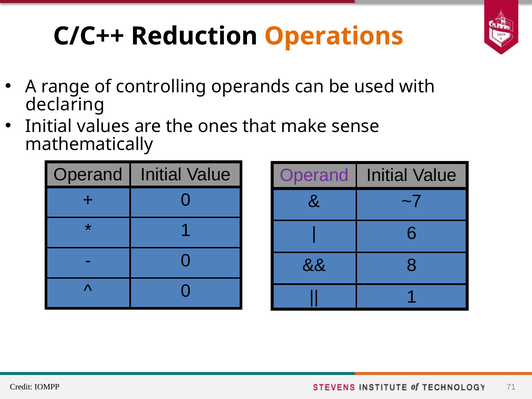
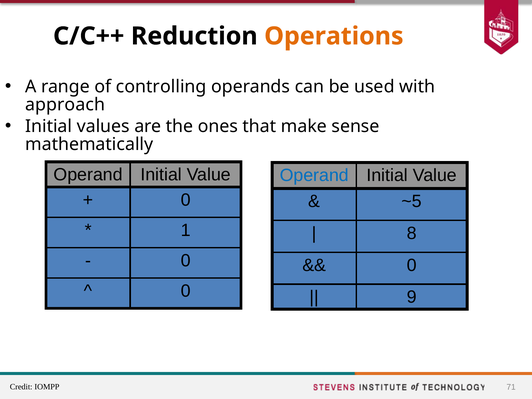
declaring: declaring -> approach
Operand at (314, 175) colour: purple -> blue
~7: ~7 -> ~5
6: 6 -> 8
8 at (412, 265): 8 -> 0
1 at (412, 297): 1 -> 9
